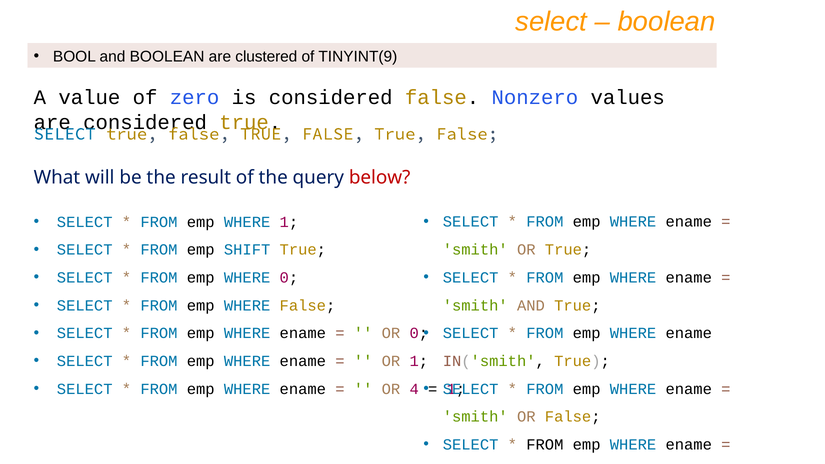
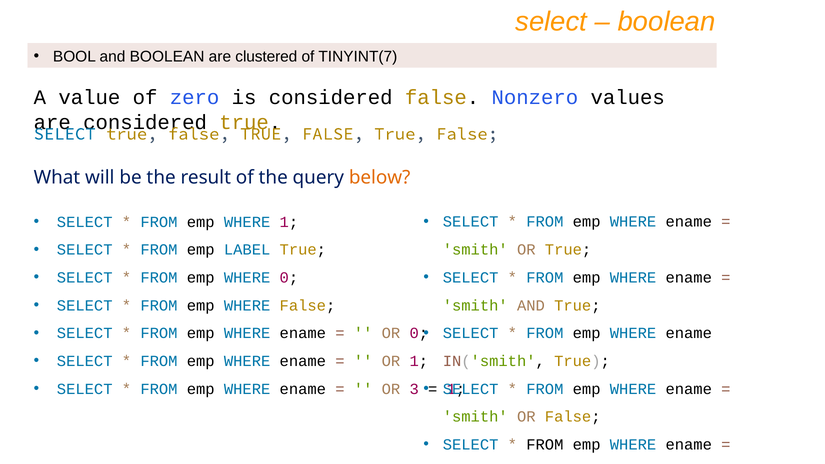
TINYINT(9: TINYINT(9 -> TINYINT(7
below colour: red -> orange
SHIFT: SHIFT -> LABEL
4: 4 -> 3
